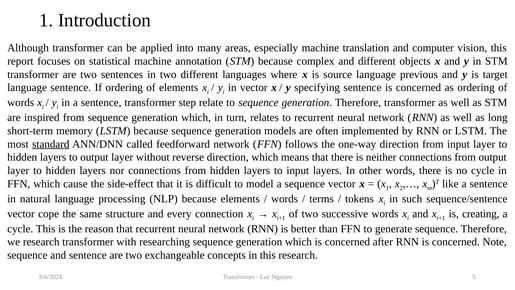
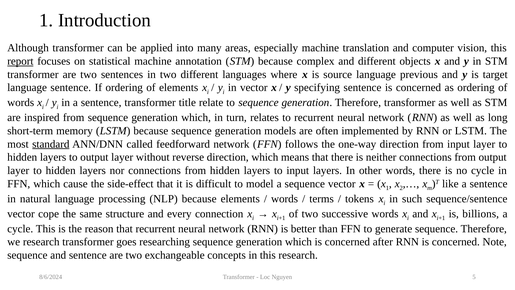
report underline: none -> present
step: step -> title
creating: creating -> billions
with: with -> goes
